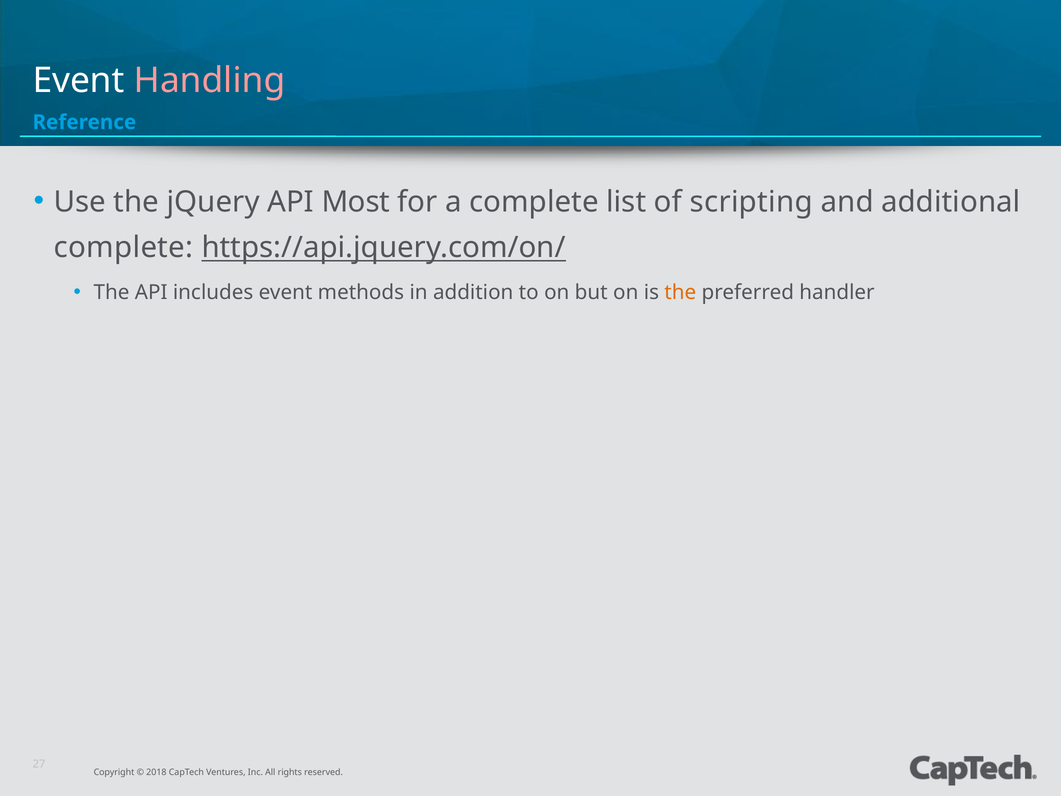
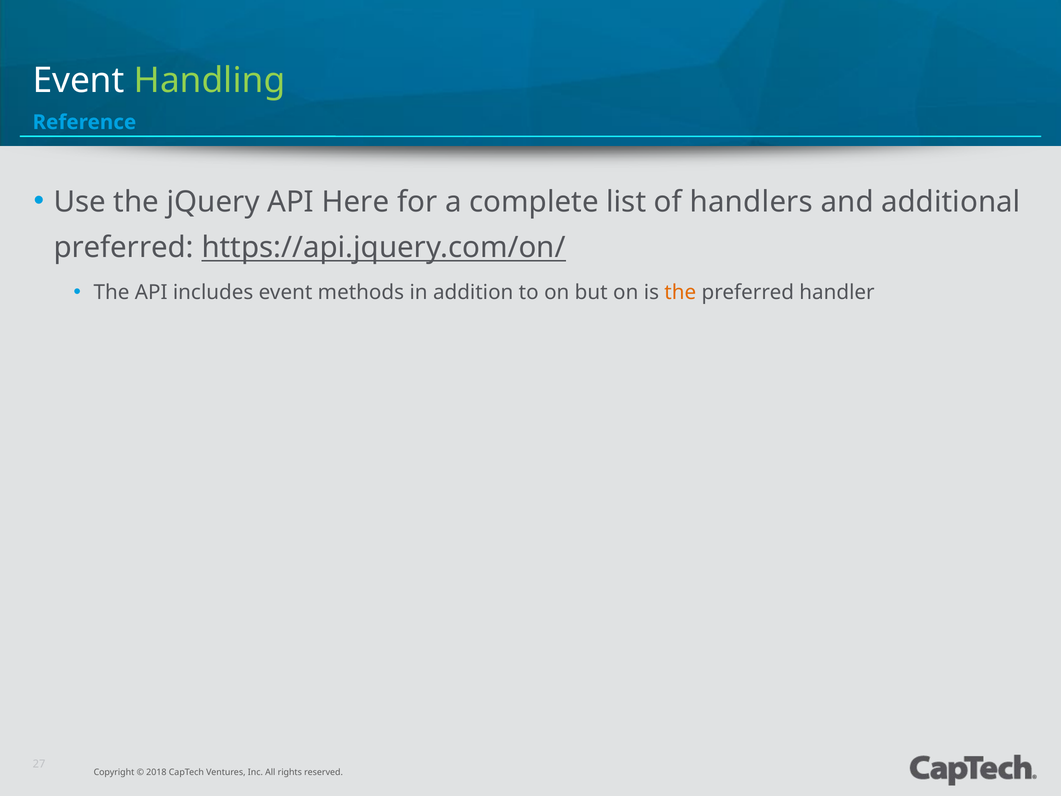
Handling colour: pink -> light green
Most: Most -> Here
scripting: scripting -> handlers
complete at (124, 247): complete -> preferred
